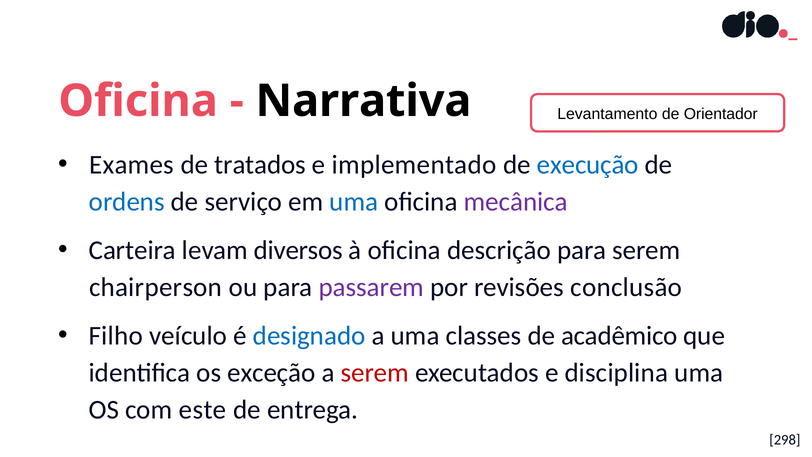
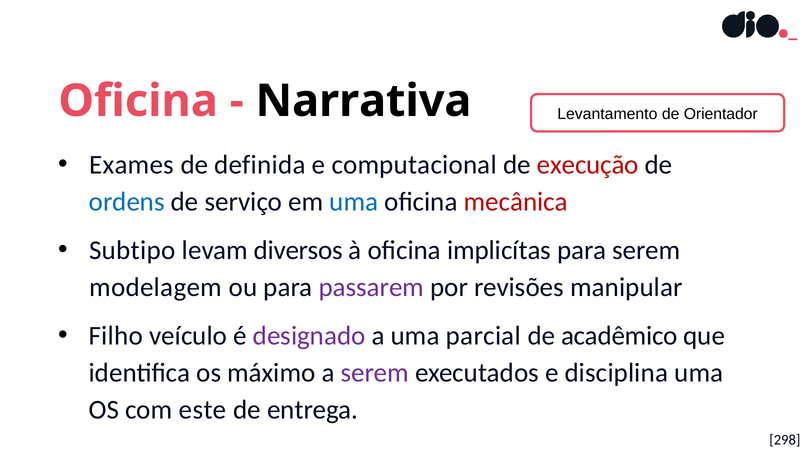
tratados: tratados -> definida
implementado: implementado -> computacional
execução colour: blue -> red
mecânica colour: purple -> red
Carteira: Carteira -> Subtipo
descrição: descrição -> implicítas
chairperson: chairperson -> modelagem
conclusão: conclusão -> manipular
designado colour: blue -> purple
classes: classes -> parcial
exceção: exceção -> máximo
serem at (375, 373) colour: red -> purple
